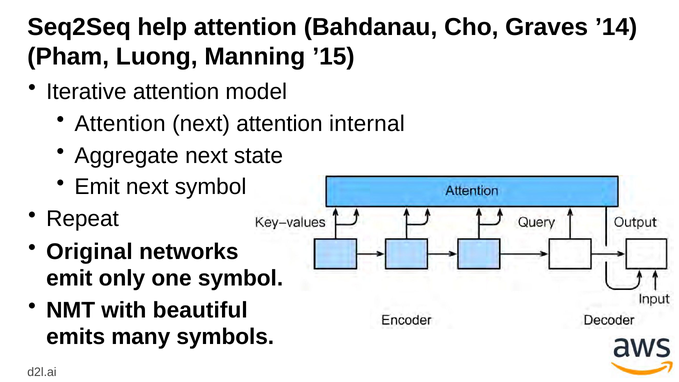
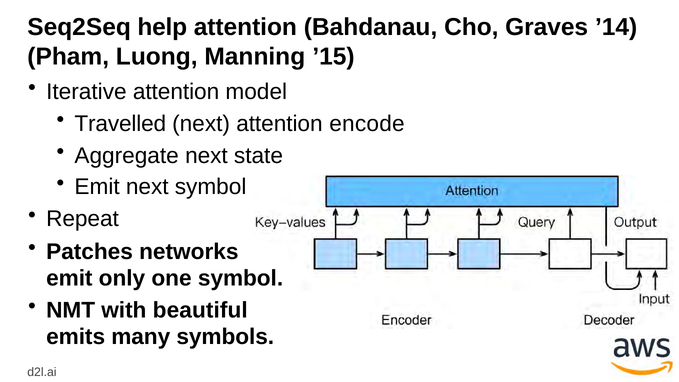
Attention at (120, 124): Attention -> Travelled
internal: internal -> encode
Original: Original -> Patches
